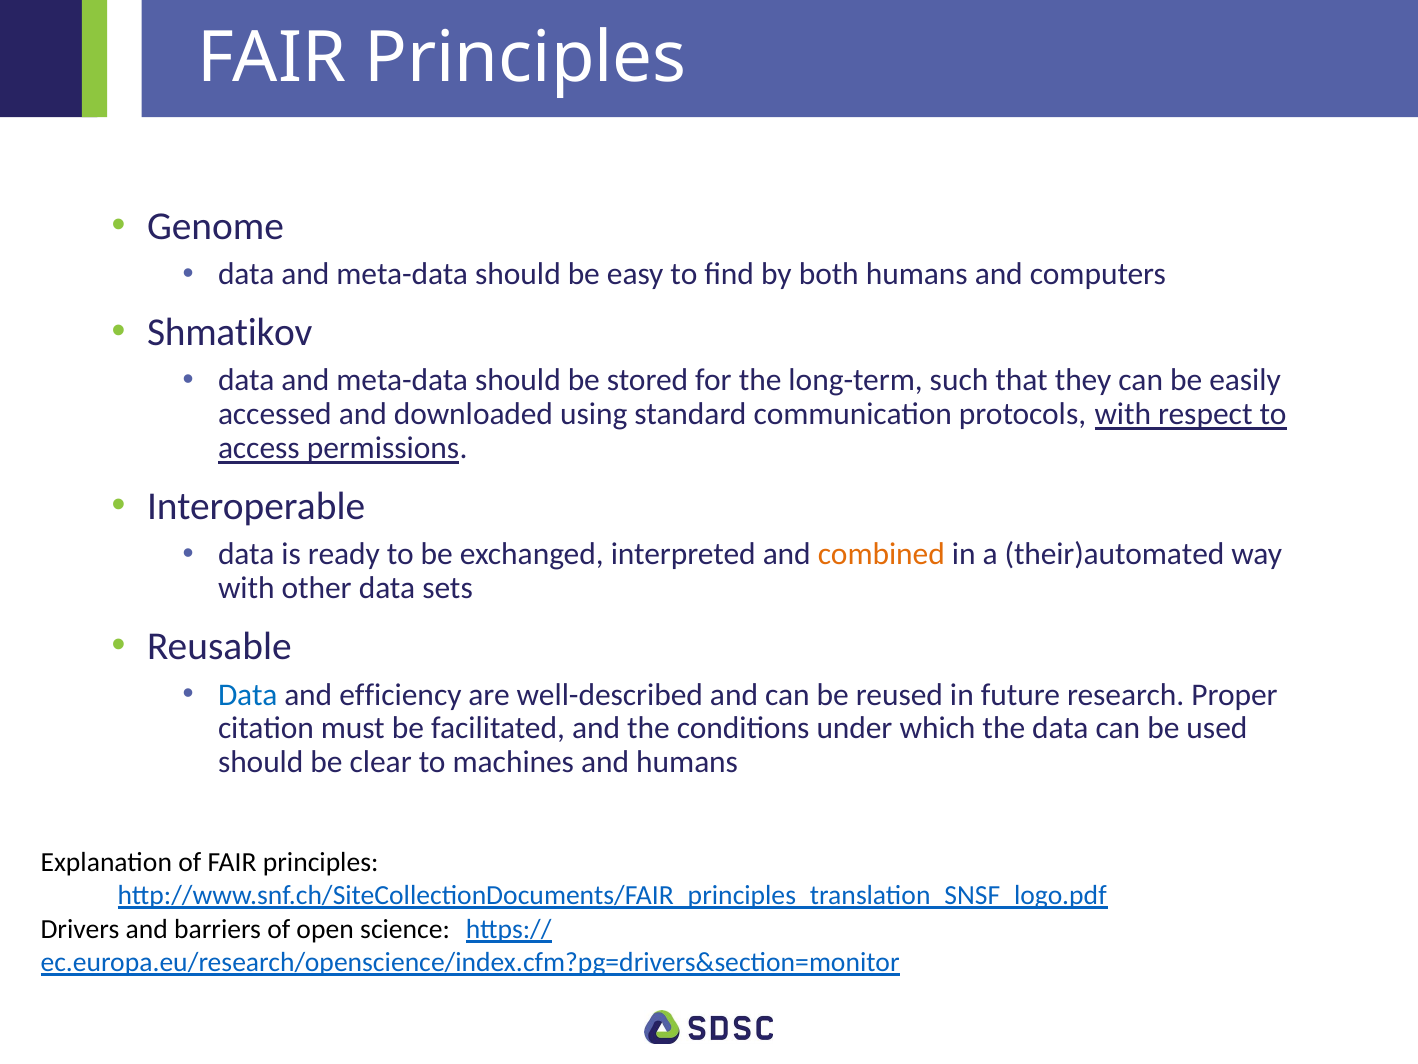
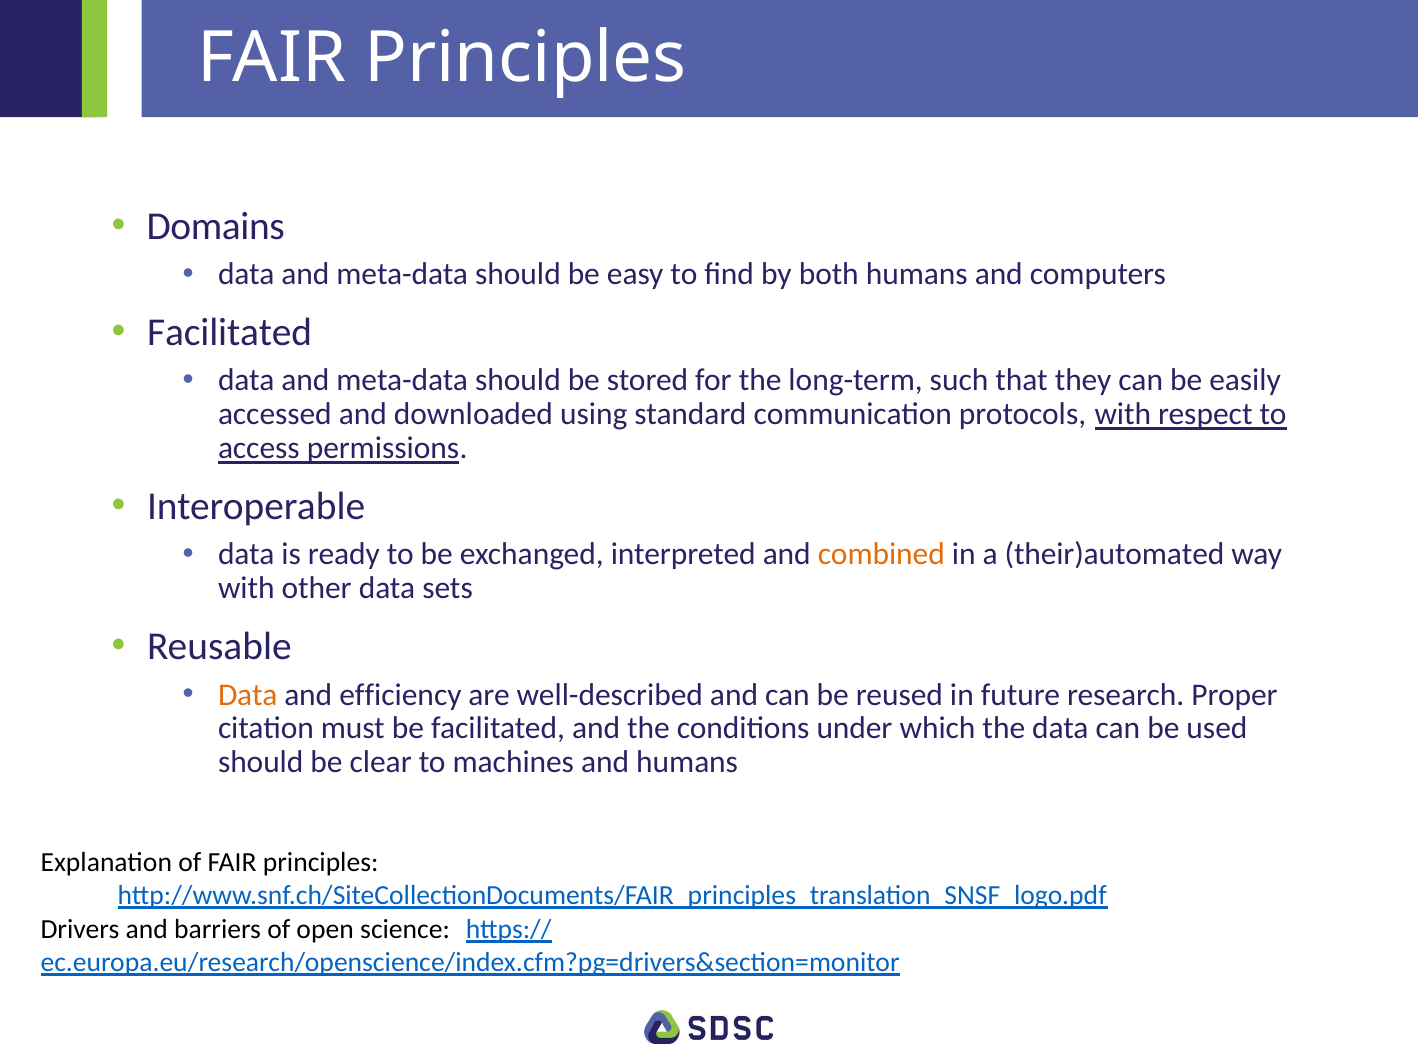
Genome: Genome -> Domains
Shmatikov at (230, 332): Shmatikov -> Facilitated
Data at (248, 694) colour: blue -> orange
